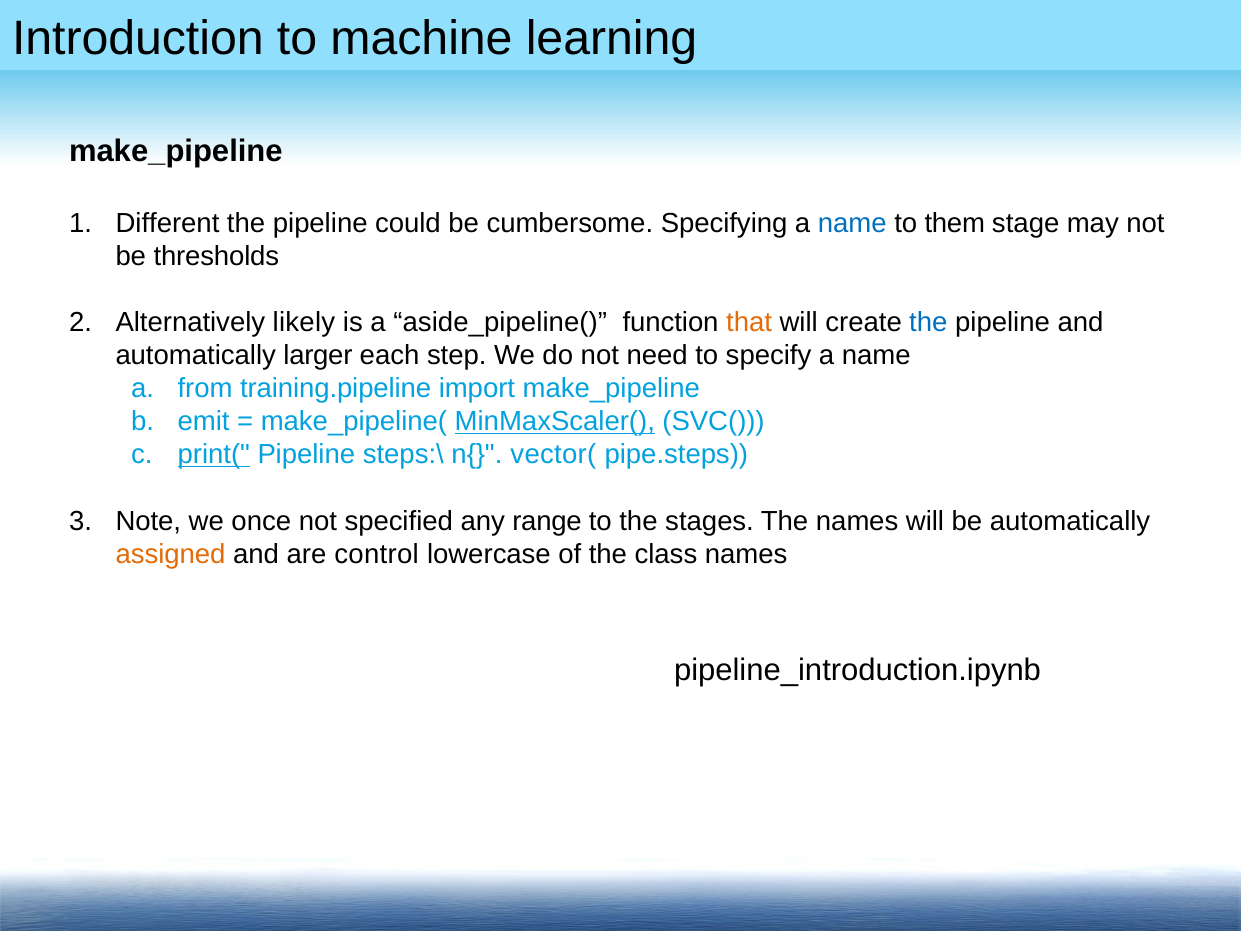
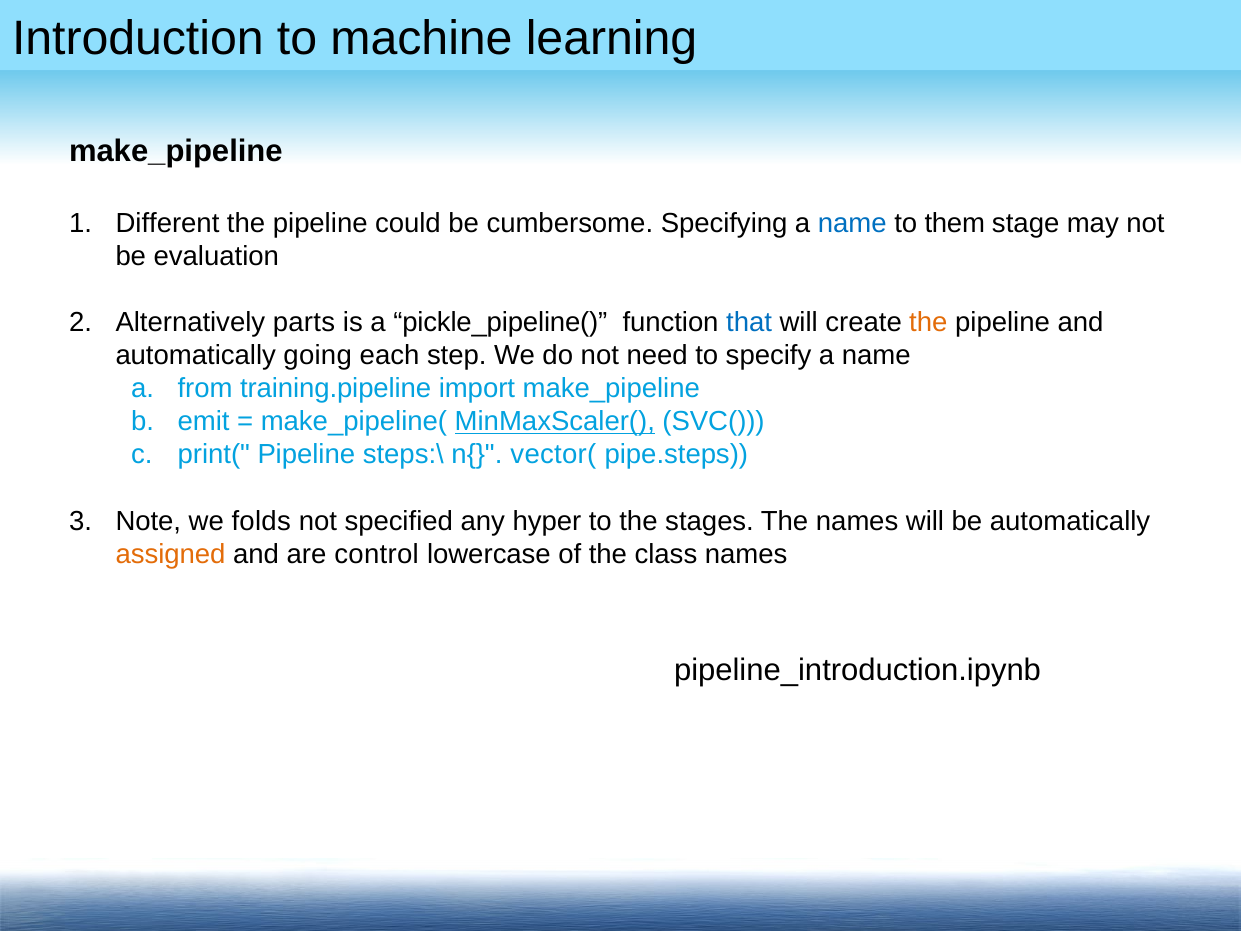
thresholds: thresholds -> evaluation
likely: likely -> parts
aside_pipeline(: aside_pipeline( -> pickle_pipeline(
that colour: orange -> blue
the at (928, 322) colour: blue -> orange
larger: larger -> going
print( underline: present -> none
once: once -> folds
range: range -> hyper
